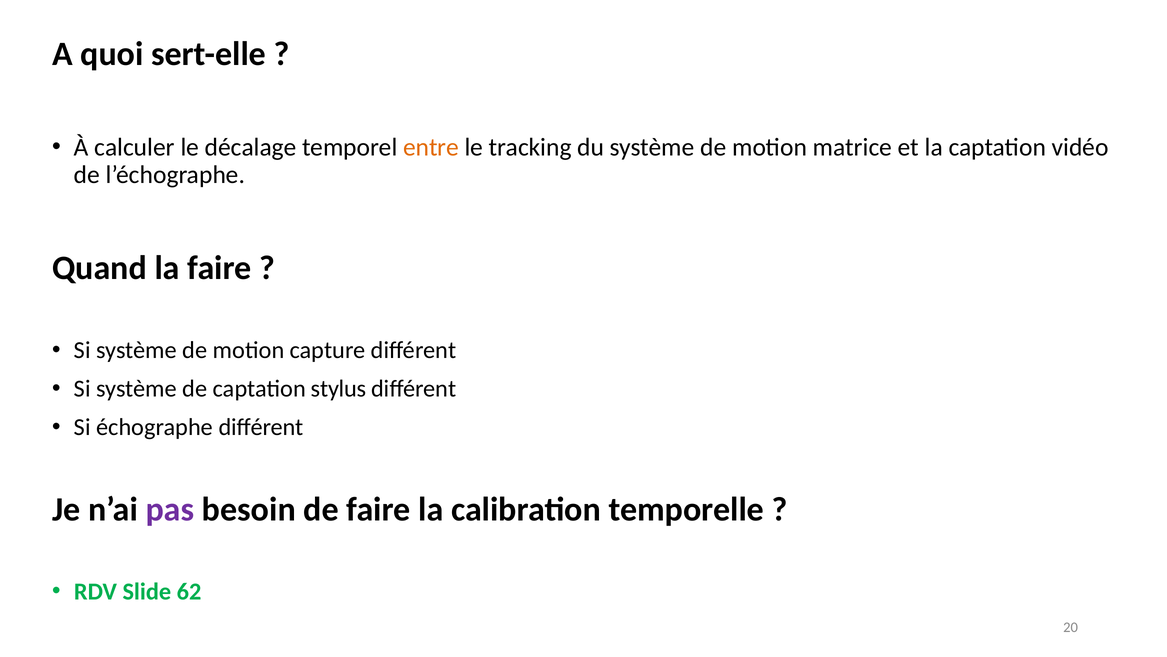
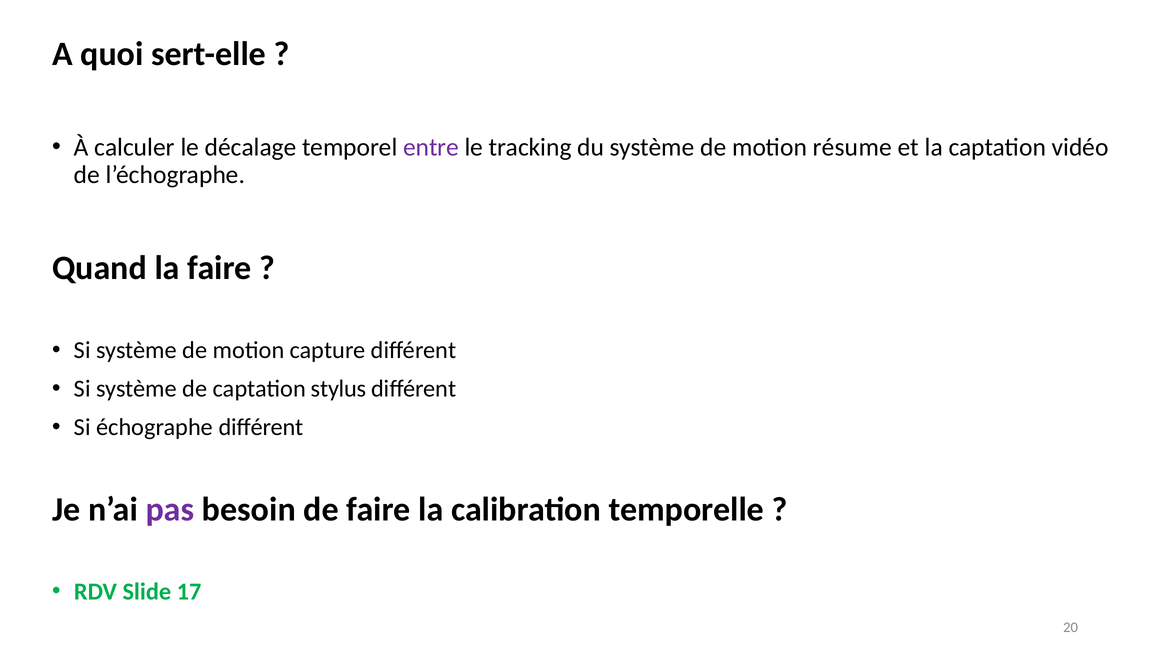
entre colour: orange -> purple
matrice: matrice -> résume
62: 62 -> 17
